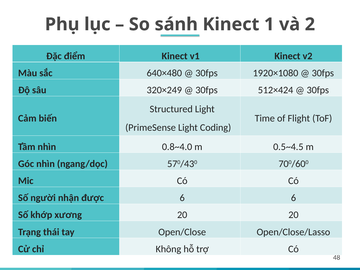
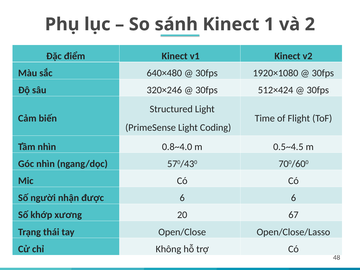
320×249: 320×249 -> 320×246
20 20: 20 -> 67
